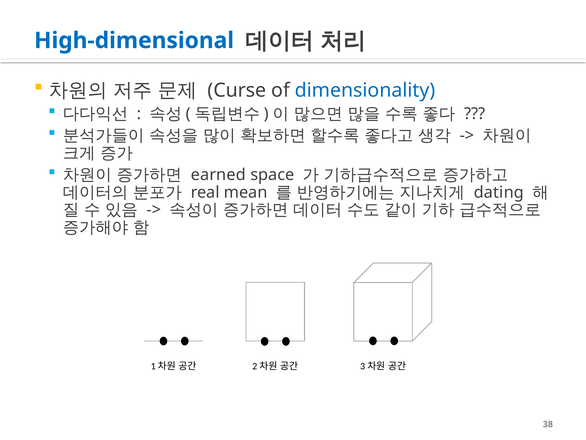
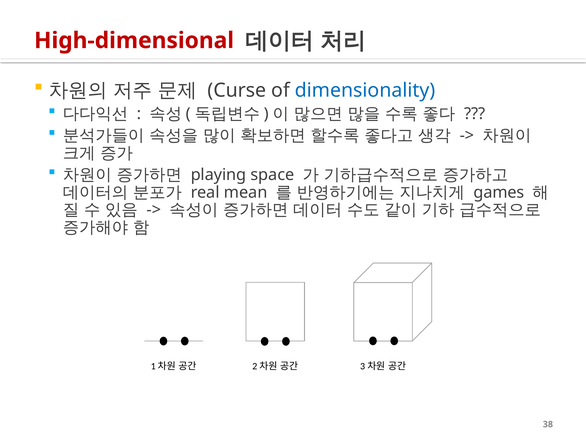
High-dimensional colour: blue -> red
earned: earned -> playing
dating: dating -> games
